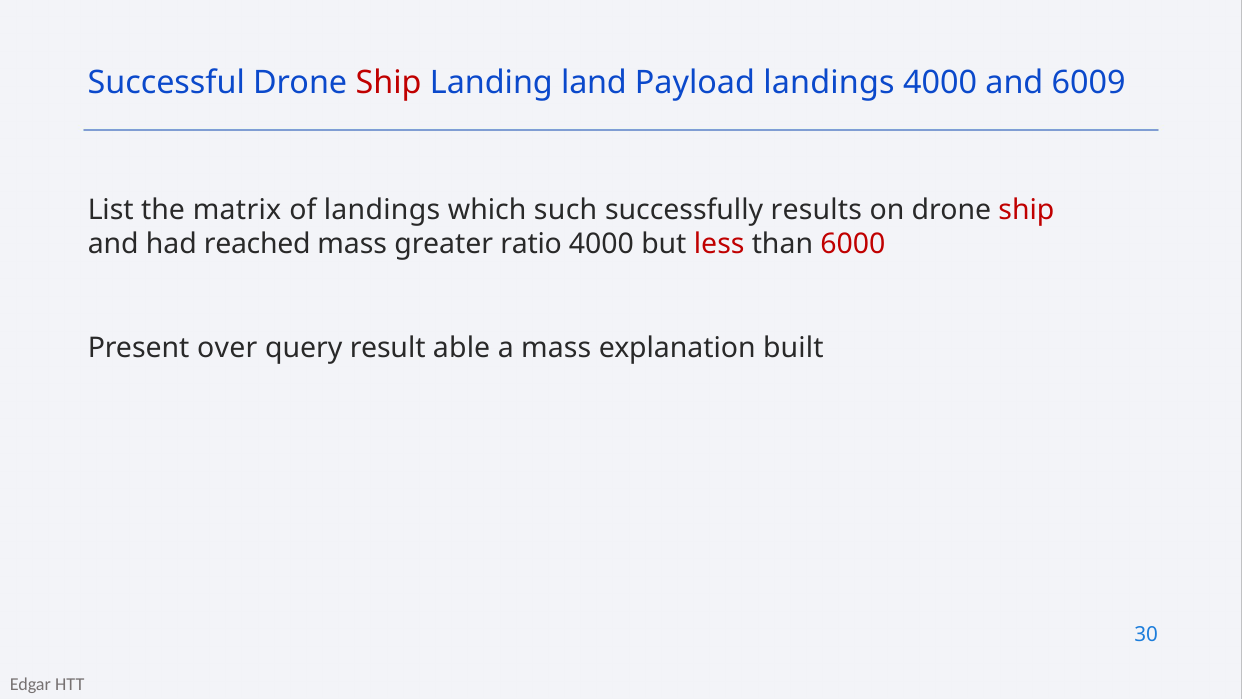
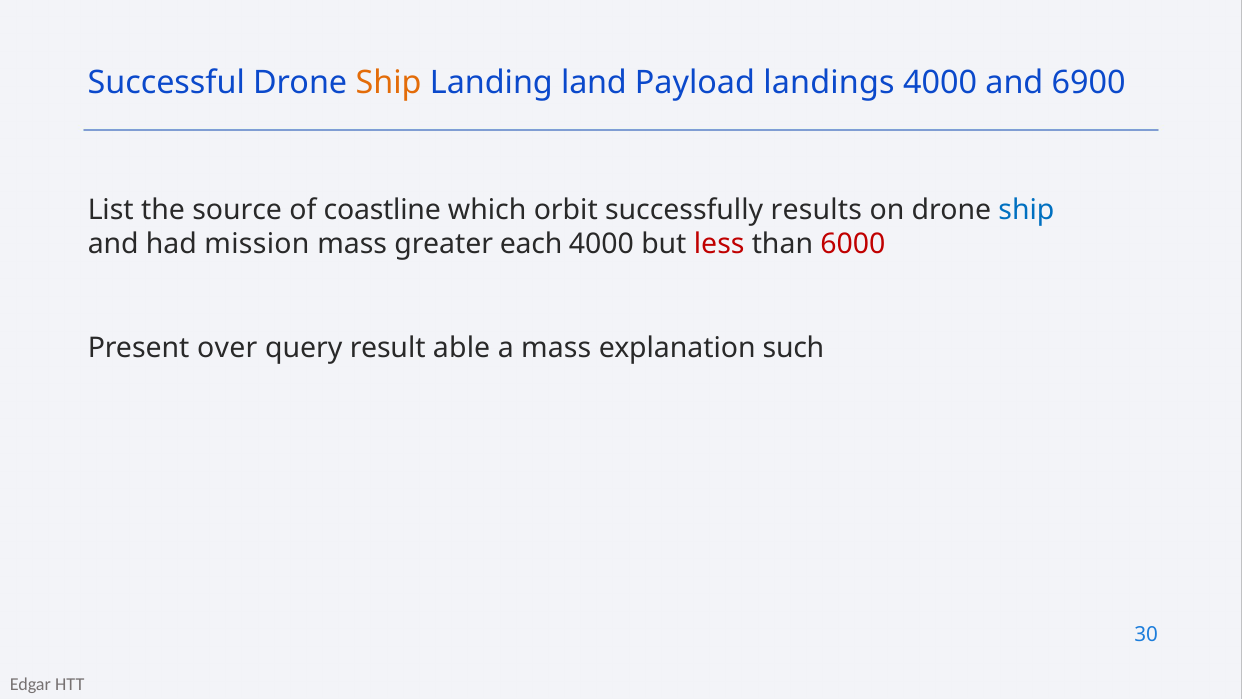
Ship at (389, 83) colour: red -> orange
6009: 6009 -> 6900
matrix: matrix -> source
of landings: landings -> coastline
such: such -> orbit
ship at (1026, 210) colour: red -> blue
reached: reached -> mission
ratio: ratio -> each
built: built -> such
